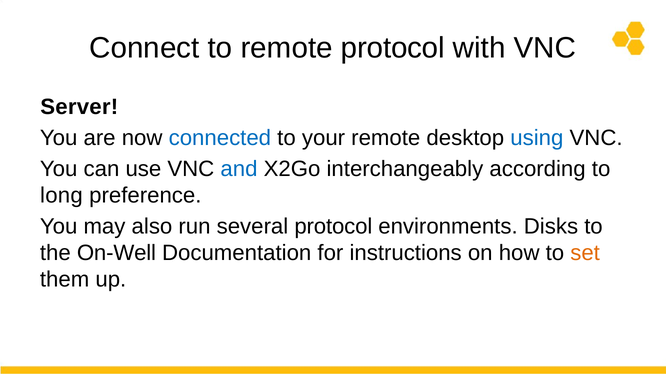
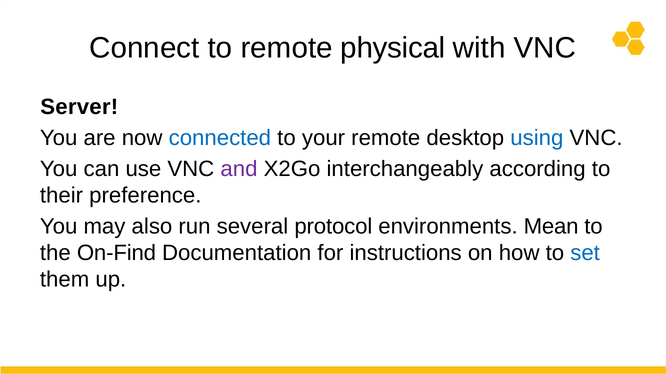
remote protocol: protocol -> physical
and colour: blue -> purple
long: long -> their
Disks: Disks -> Mean
On-Well: On-Well -> On-Find
set colour: orange -> blue
